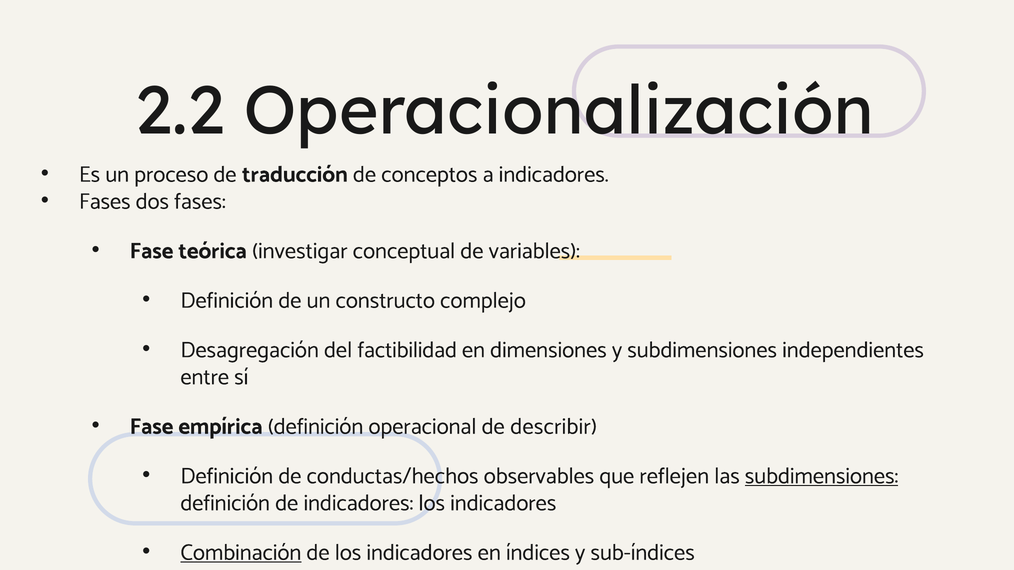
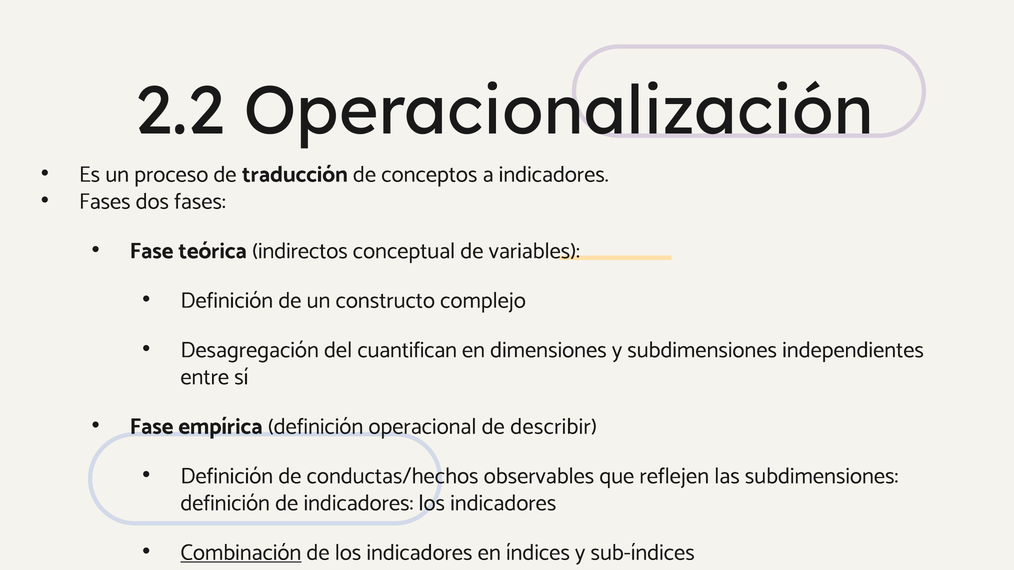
investigar: investigar -> indirectos
factibilidad: factibilidad -> cuantifican
subdimensiones at (822, 476) underline: present -> none
